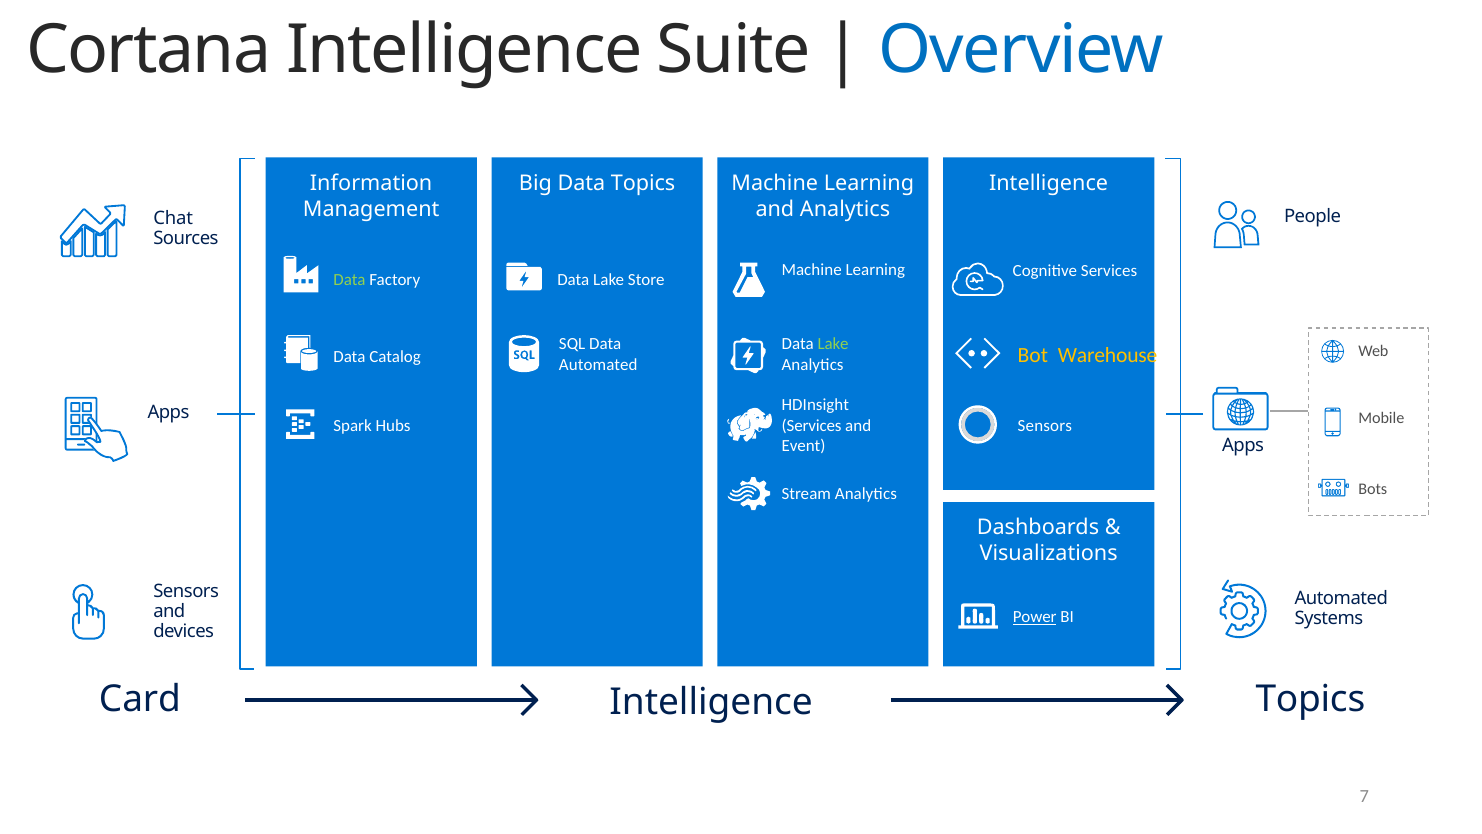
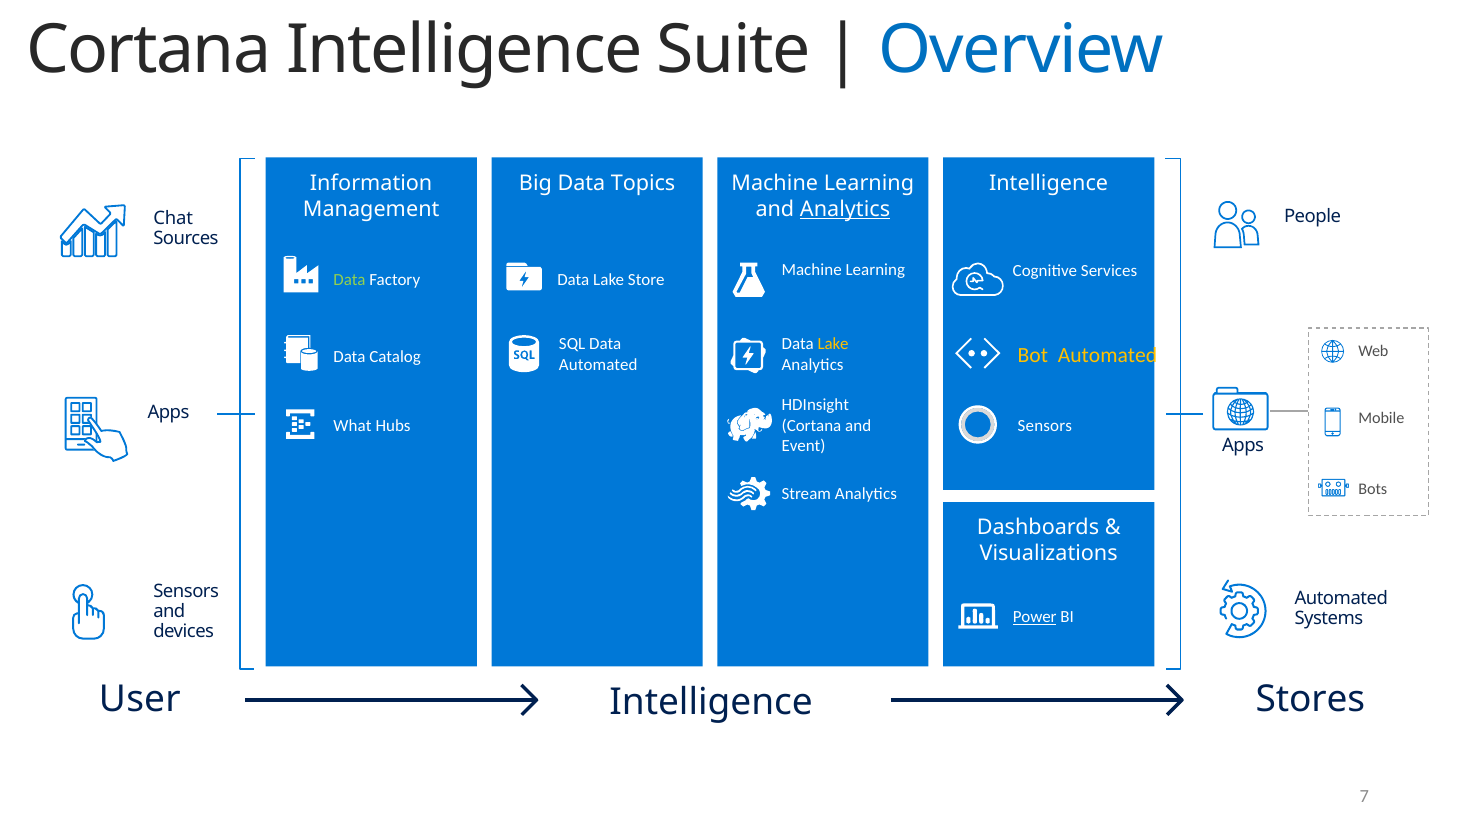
Analytics at (845, 209) underline: none -> present
Lake at (833, 344) colour: light green -> yellow
Bot Warehouse: Warehouse -> Automated
Services at (812, 425): Services -> Cortana
Spark: Spark -> What
Card: Card -> User
Topics at (1310, 699): Topics -> Stores
